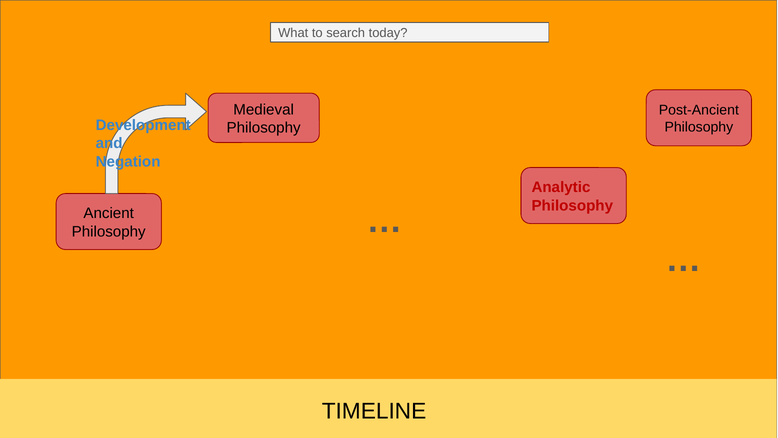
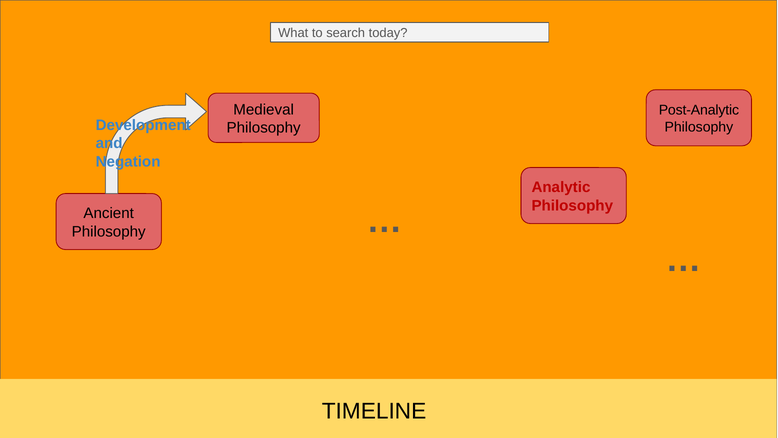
Post-Ancient: Post-Ancient -> Post-Analytic
